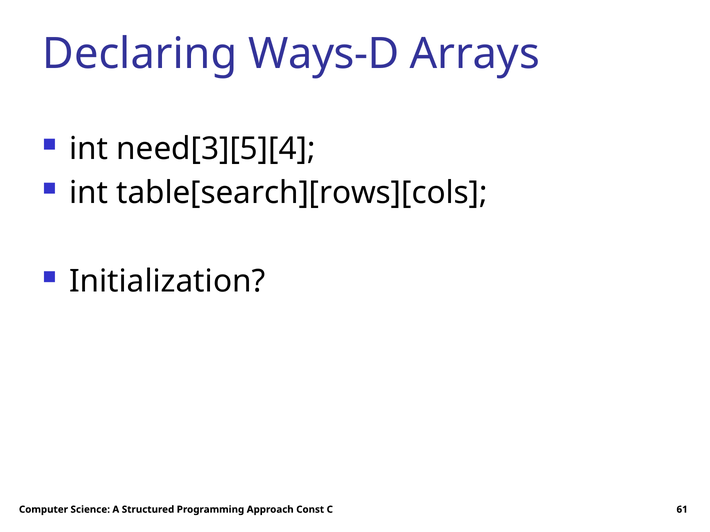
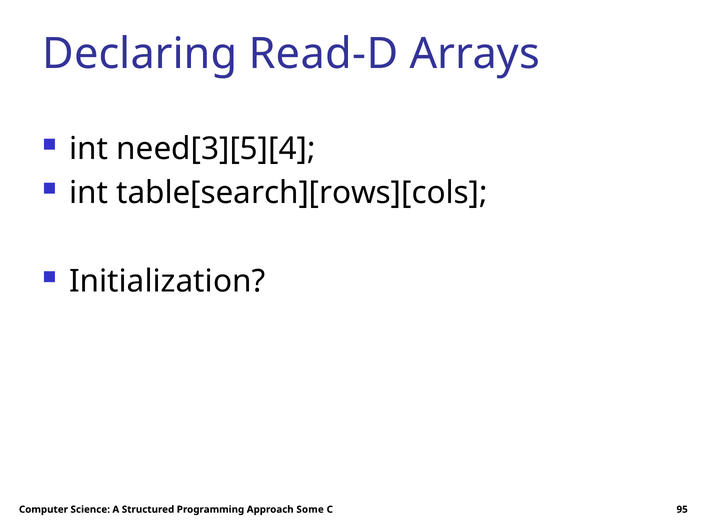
Ways-D: Ways-D -> Read-D
Const: Const -> Some
61: 61 -> 95
